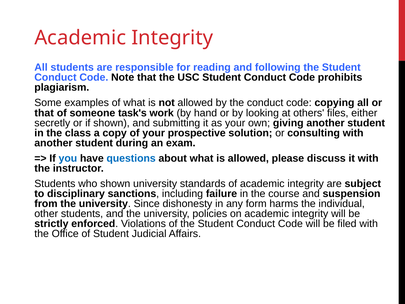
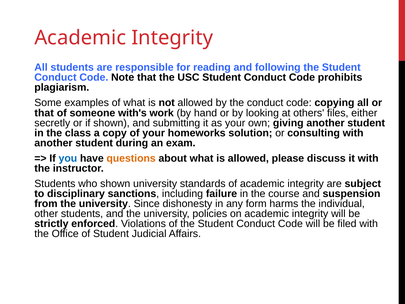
task's: task's -> with's
prospective: prospective -> homeworks
questions colour: blue -> orange
